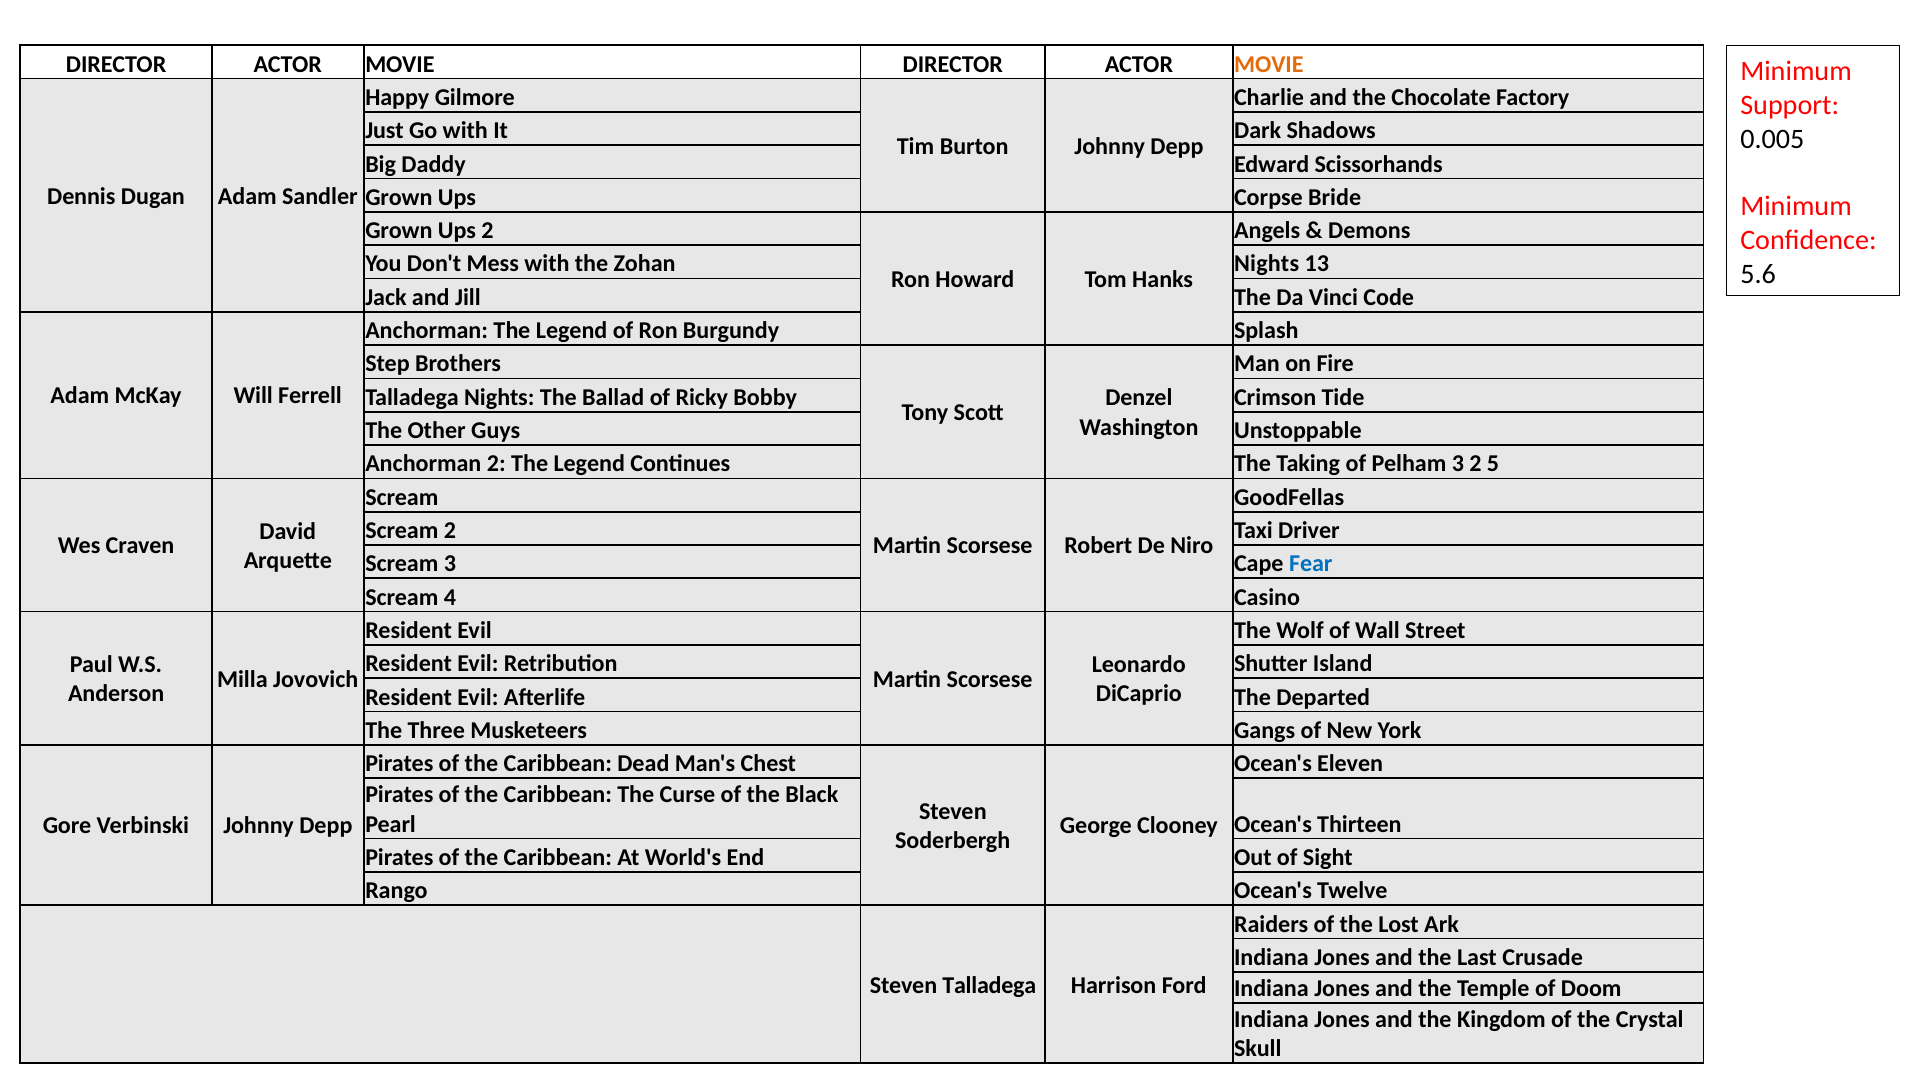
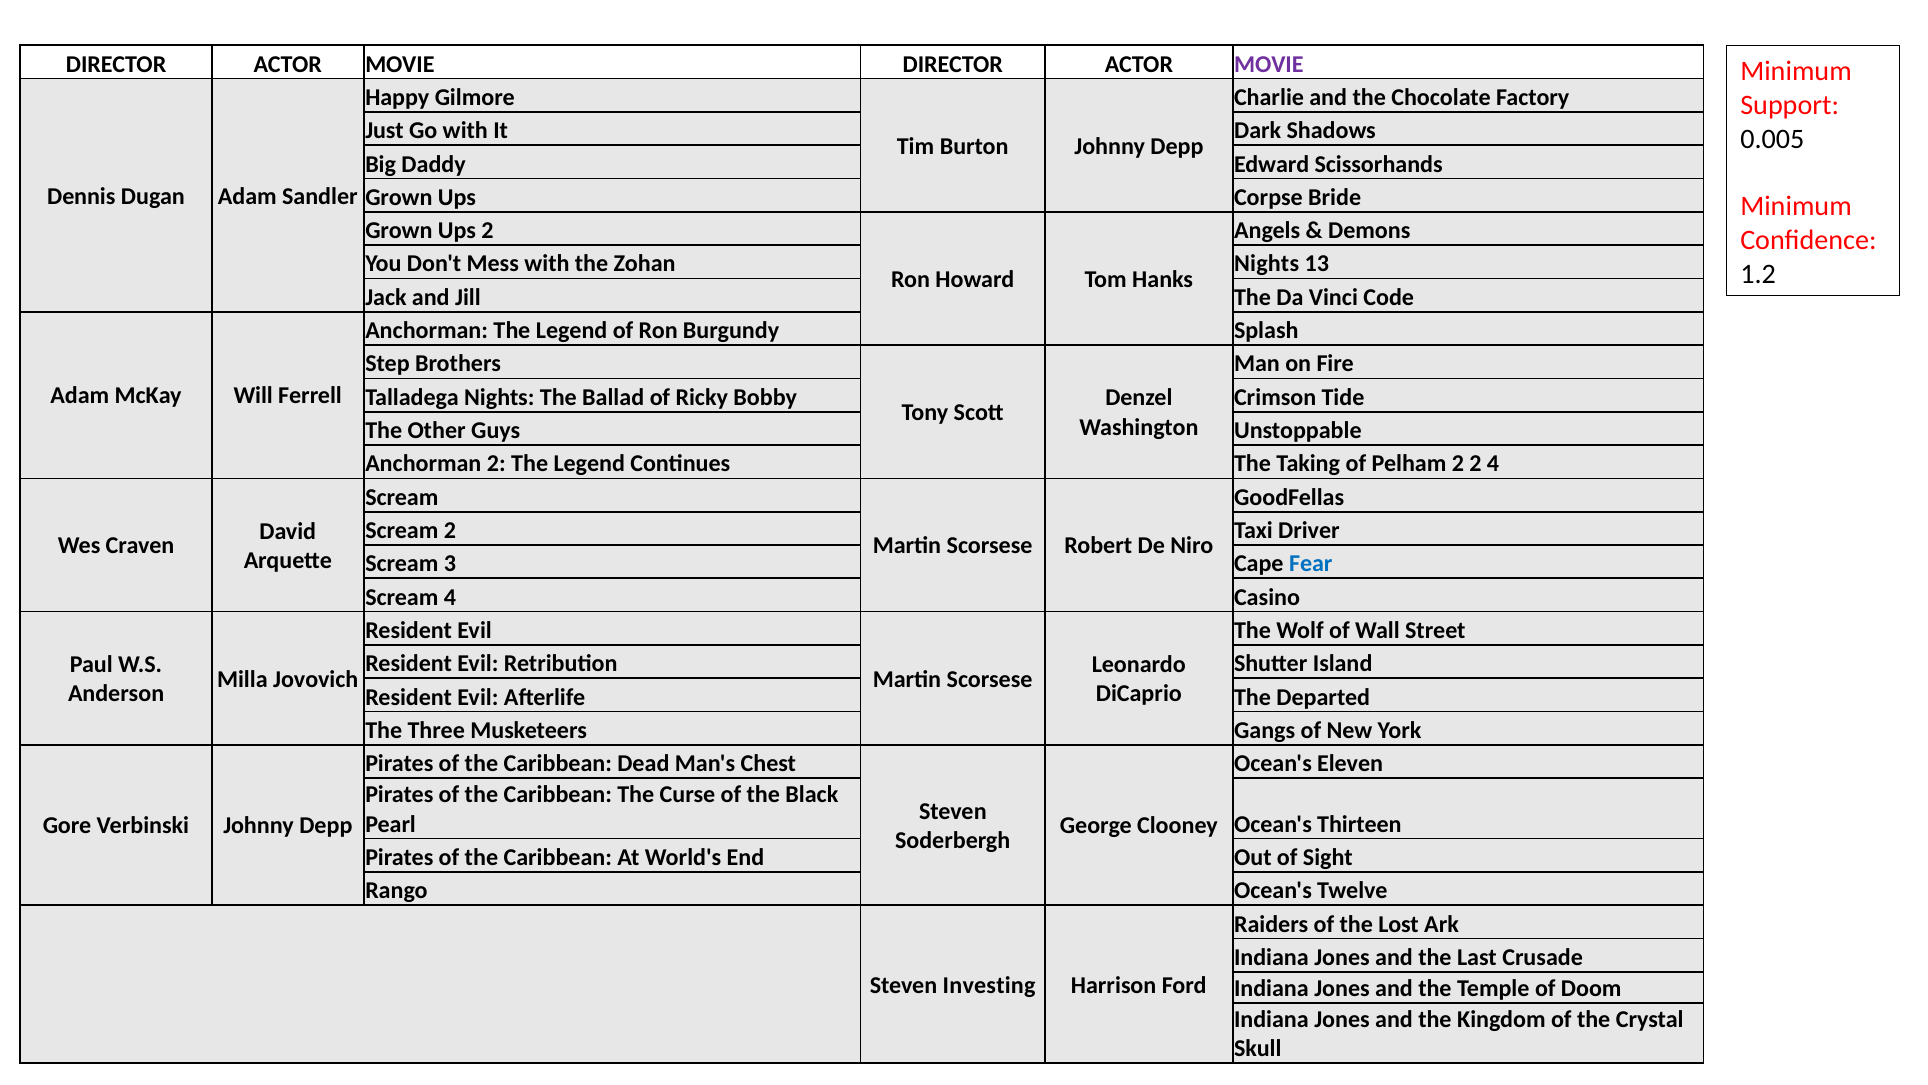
MOVIE at (1269, 64) colour: orange -> purple
5.6: 5.6 -> 1.2
Pelham 3: 3 -> 2
2 5: 5 -> 4
Steven Talladega: Talladega -> Investing
